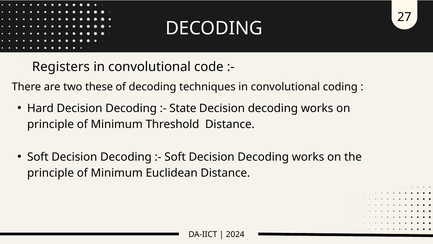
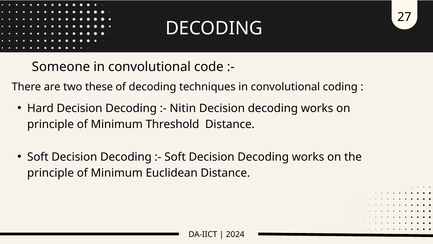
Registers: Registers -> Someone
State: State -> Nitin
